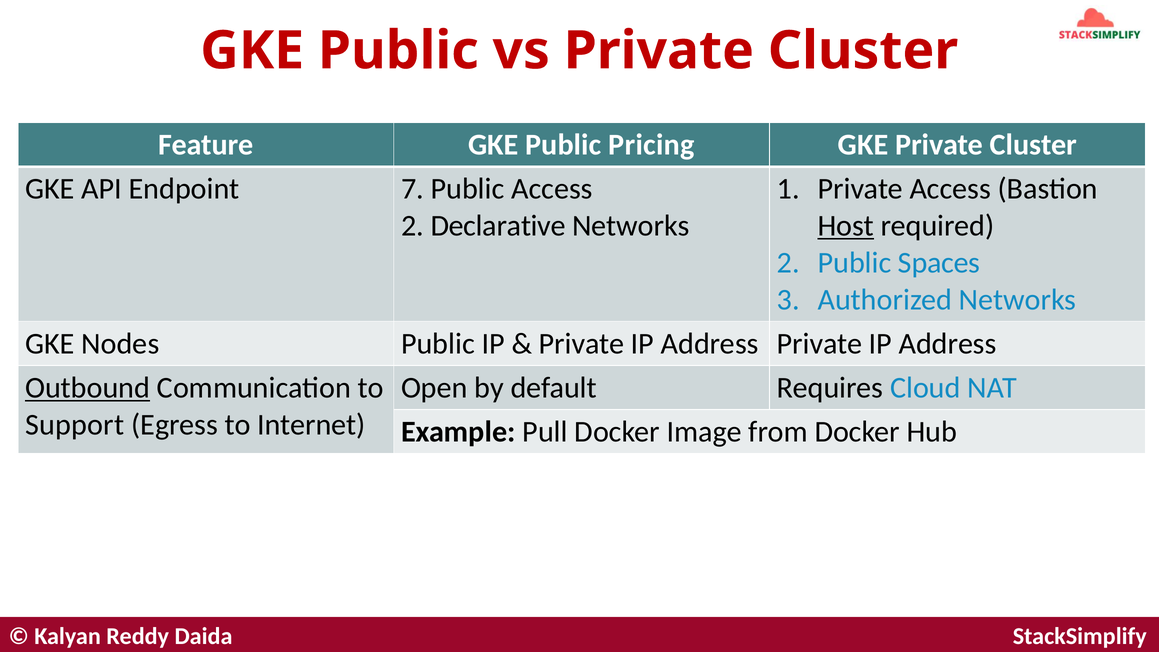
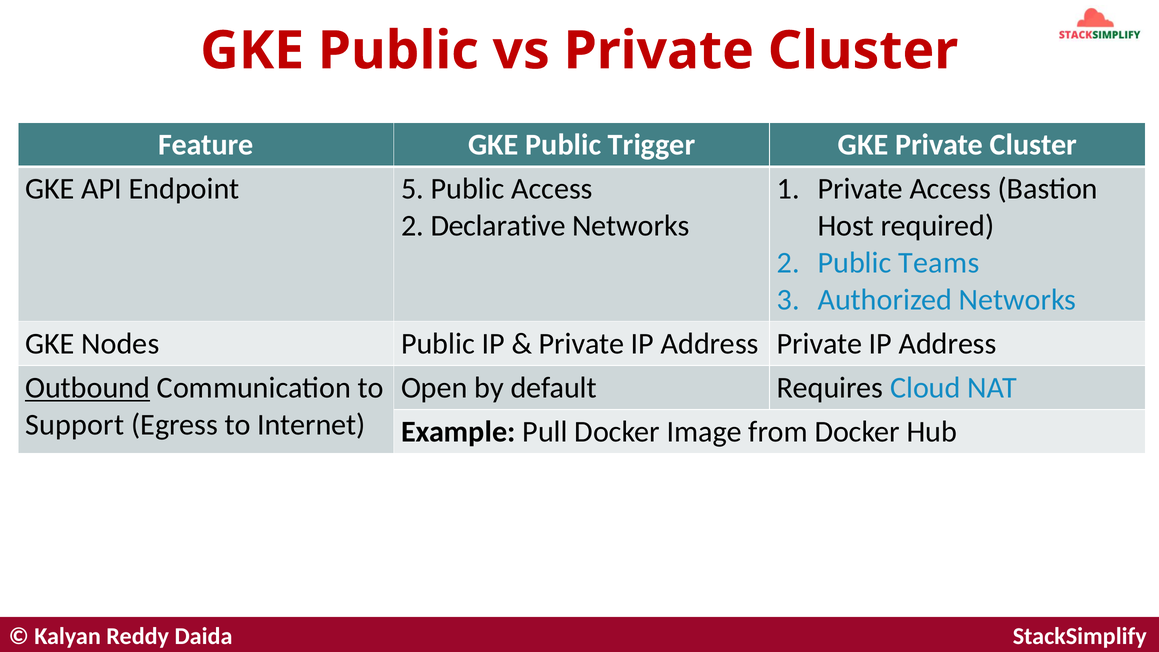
Pricing: Pricing -> Trigger
7: 7 -> 5
Host underline: present -> none
Spaces: Spaces -> Teams
